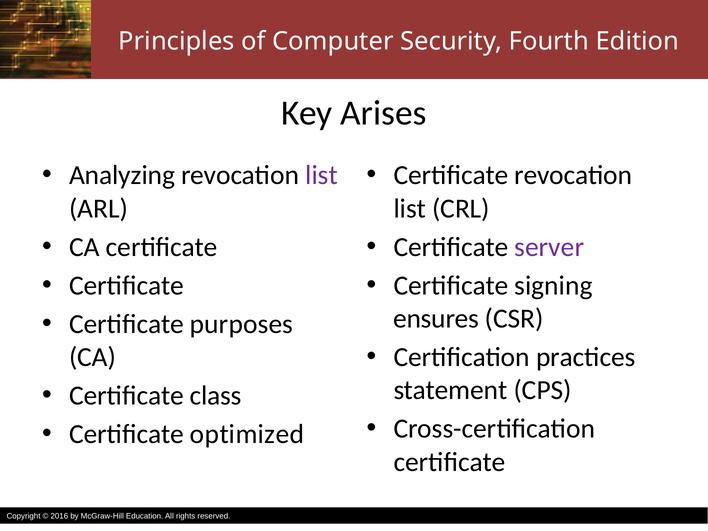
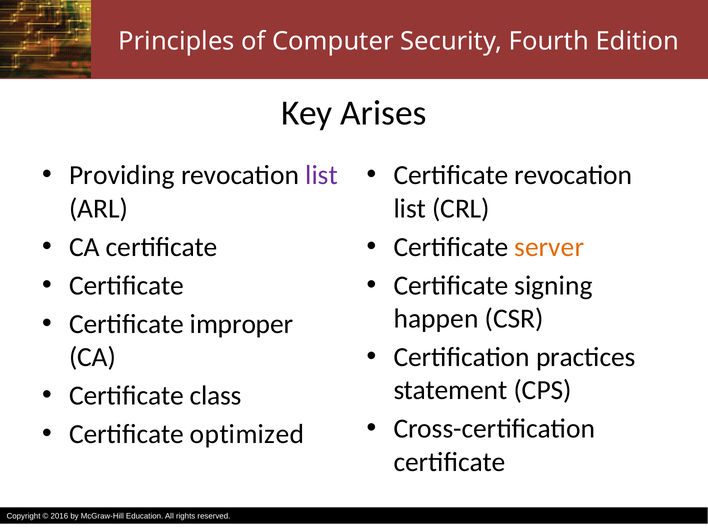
Analyzing: Analyzing -> Providing
server colour: purple -> orange
ensures: ensures -> happen
purposes: purposes -> improper
